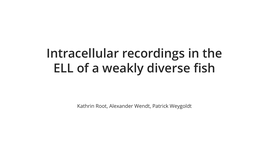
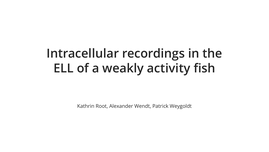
diverse: diverse -> activity
